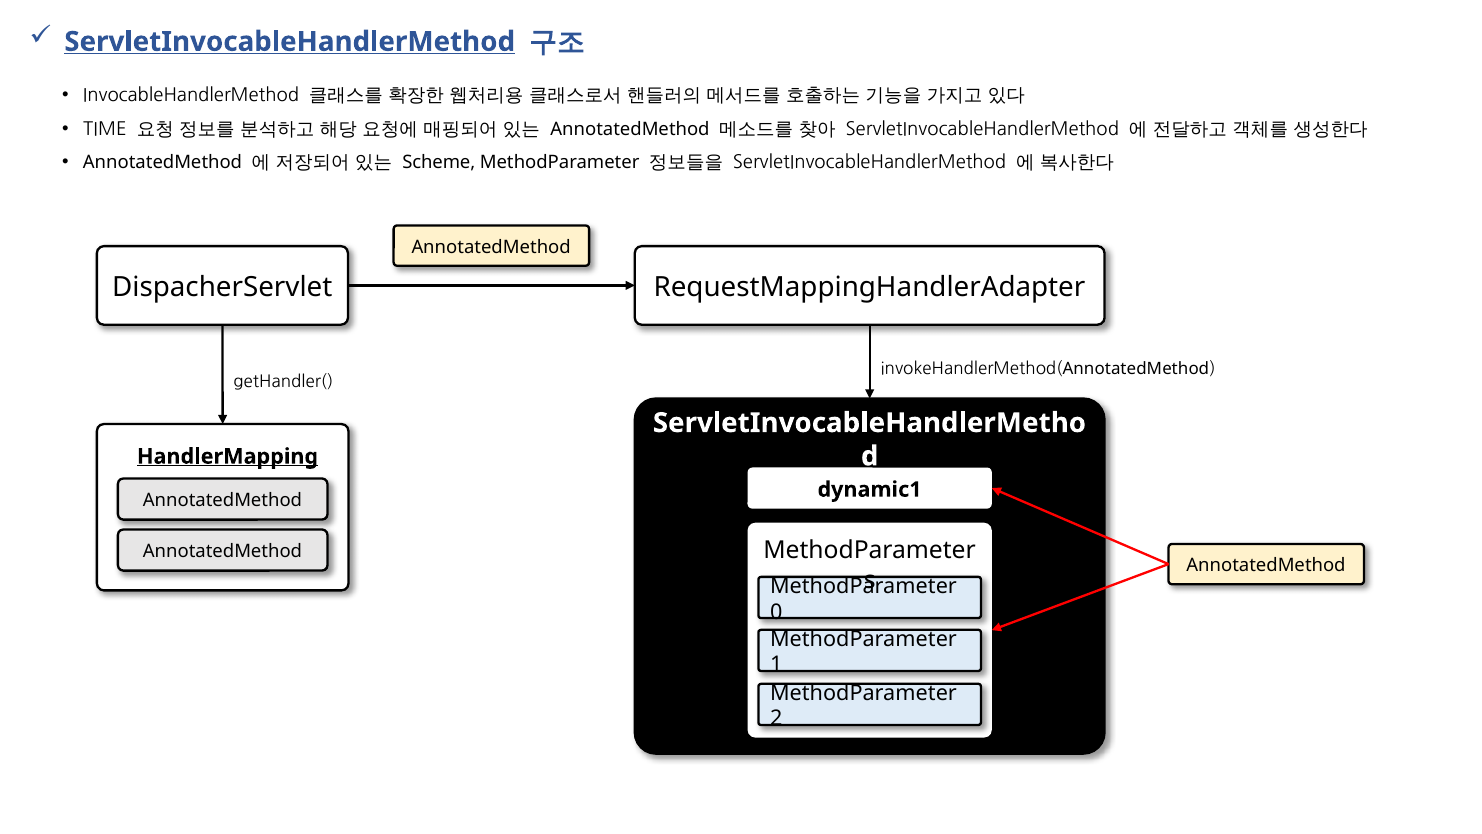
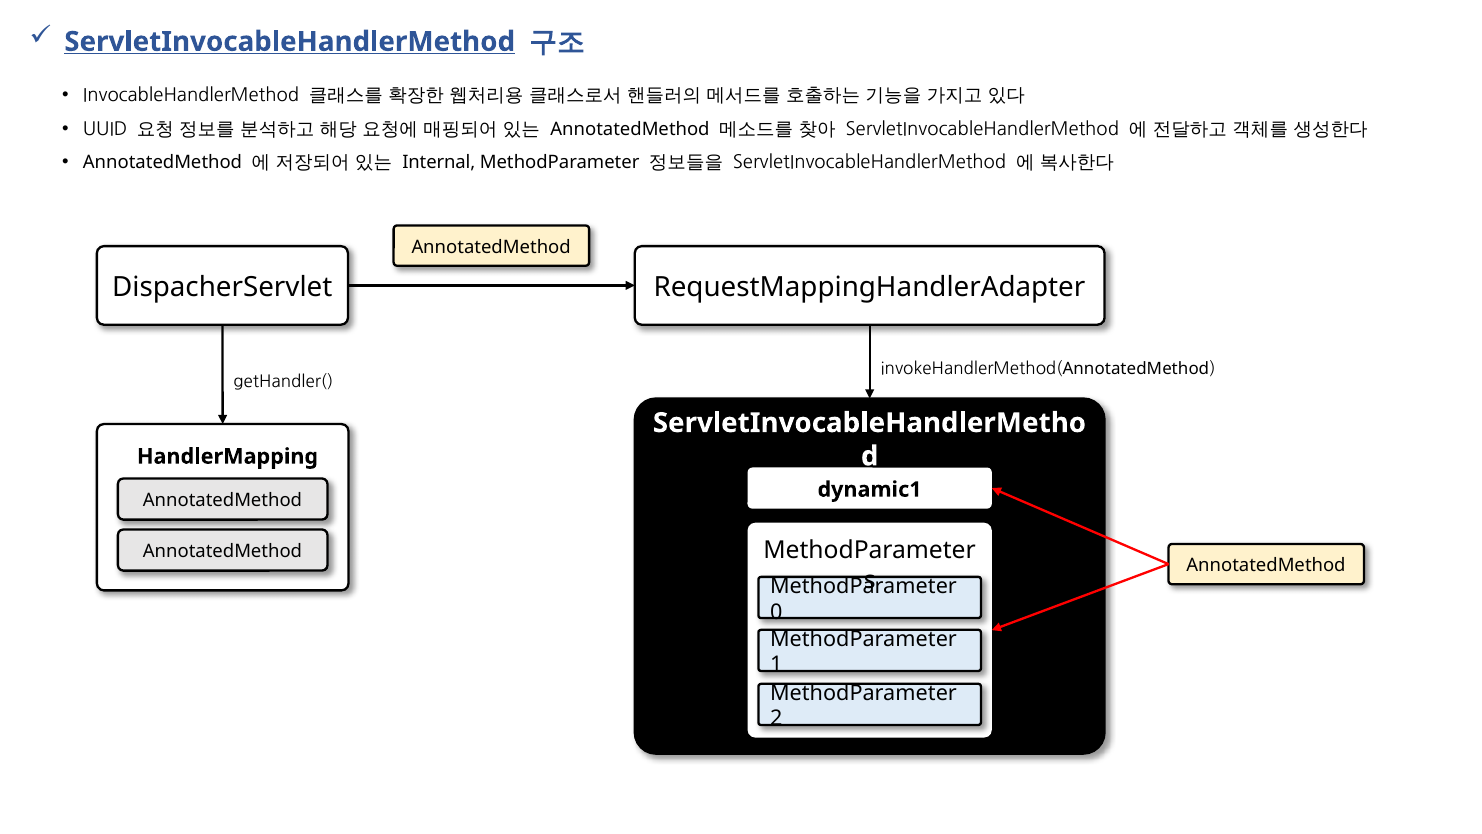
TIME: TIME -> UUID
Scheme: Scheme -> Internal
HandlerMapping underline: present -> none
